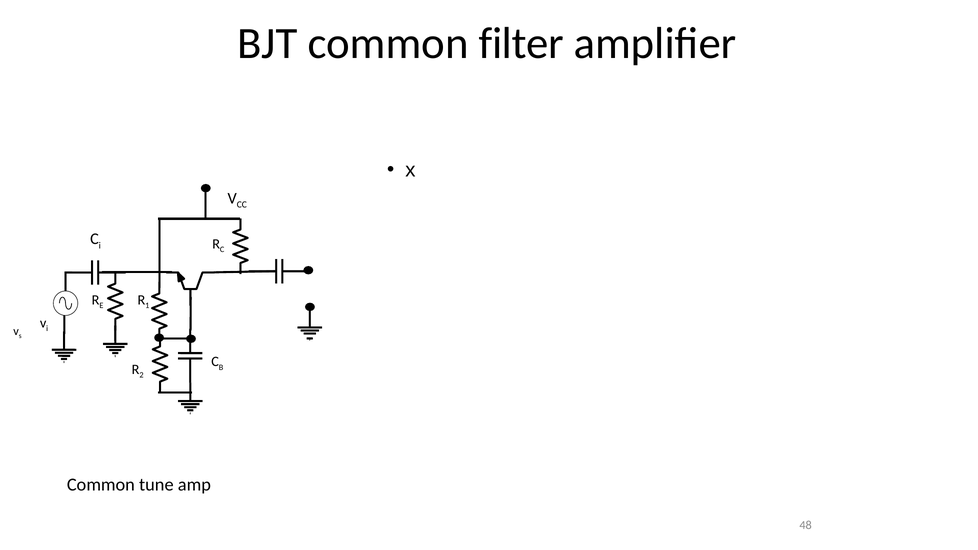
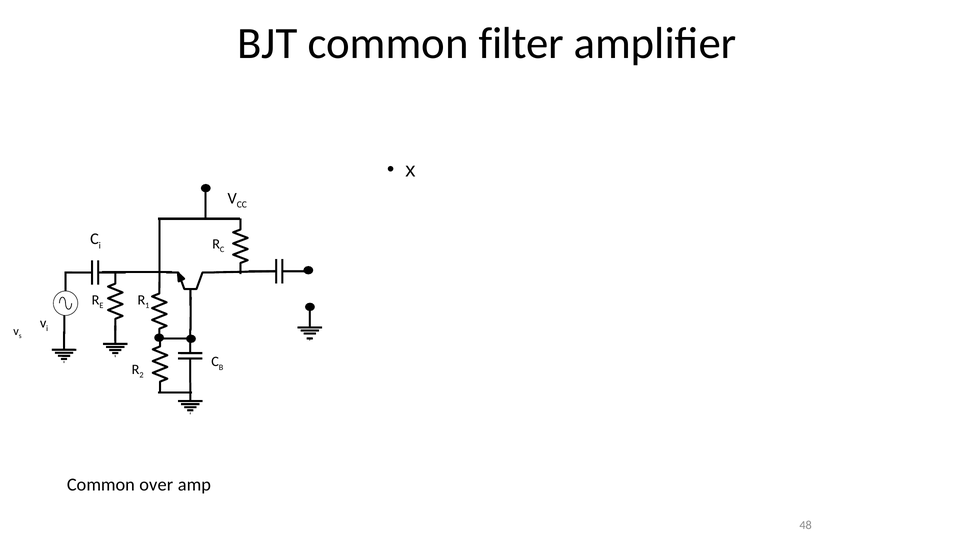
tune: tune -> over
